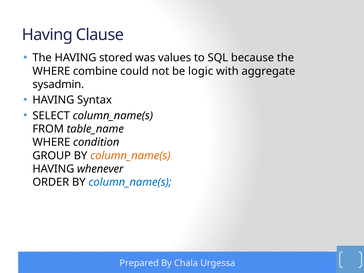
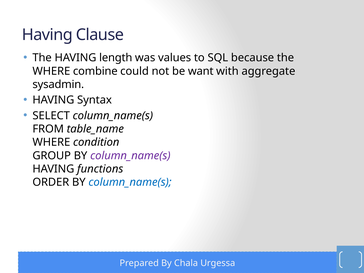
stored: stored -> length
logic: logic -> want
column_name(s at (130, 156) colour: orange -> purple
whenever: whenever -> functions
